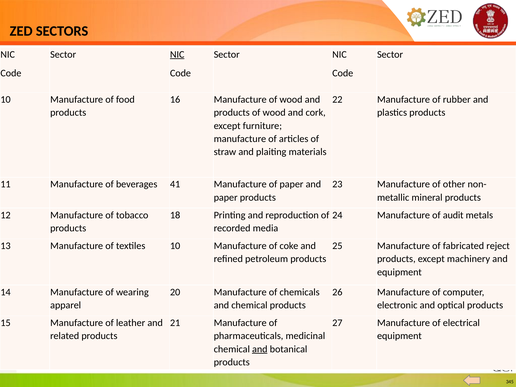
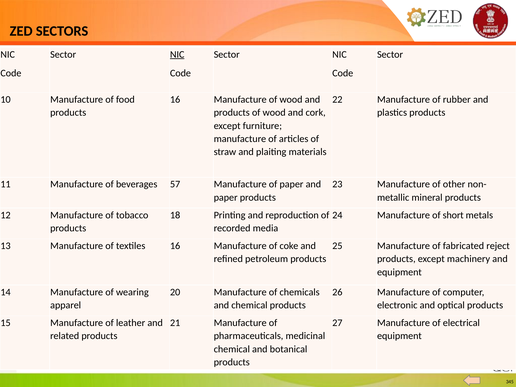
41: 41 -> 57
audit: audit -> short
textiles 10: 10 -> 16
and at (260, 349) underline: present -> none
